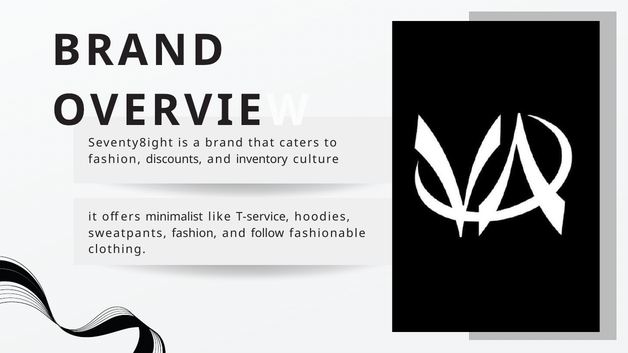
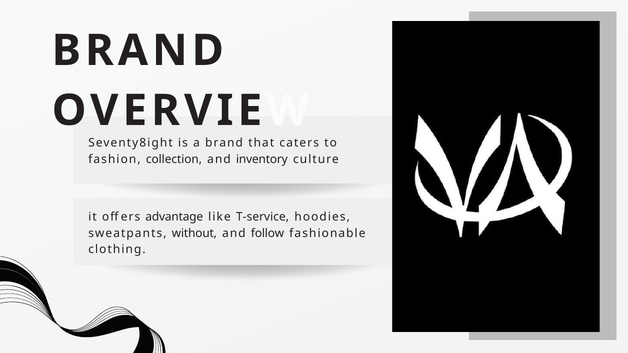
discounts: discounts -> collection
minimalist: minimalist -> advantage
sweatpants fashion: fashion -> without
